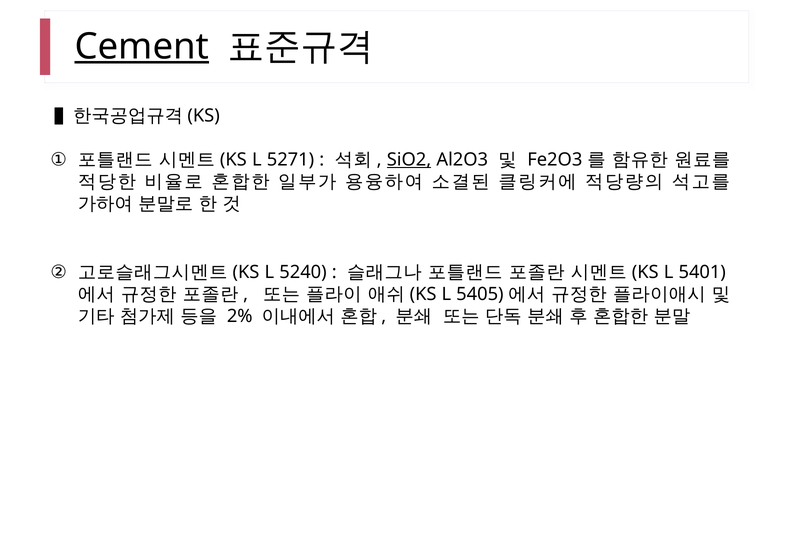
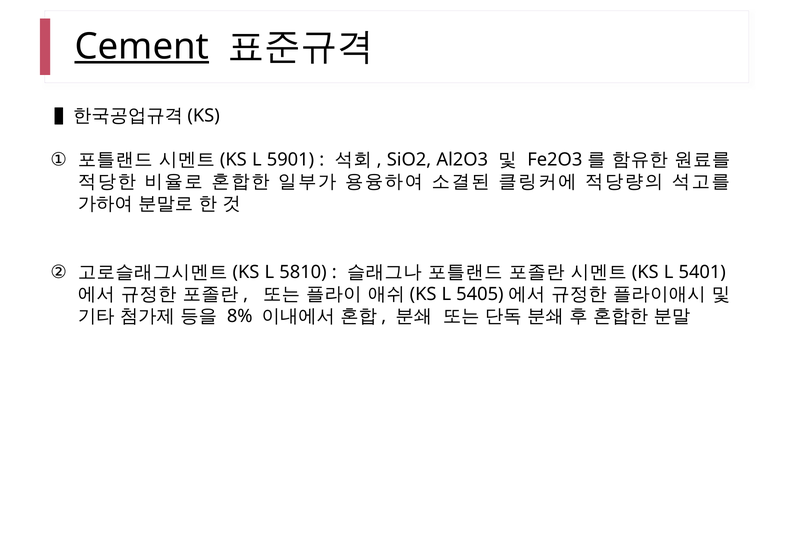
5271: 5271 -> 5901
SiO2 underline: present -> none
5240: 5240 -> 5810
2%: 2% -> 8%
